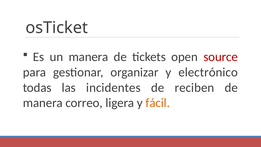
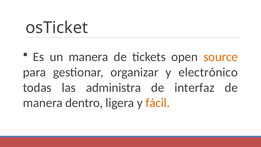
source colour: red -> orange
incidentes: incidentes -> administra
reciben: reciben -> interfaz
correo: correo -> dentro
